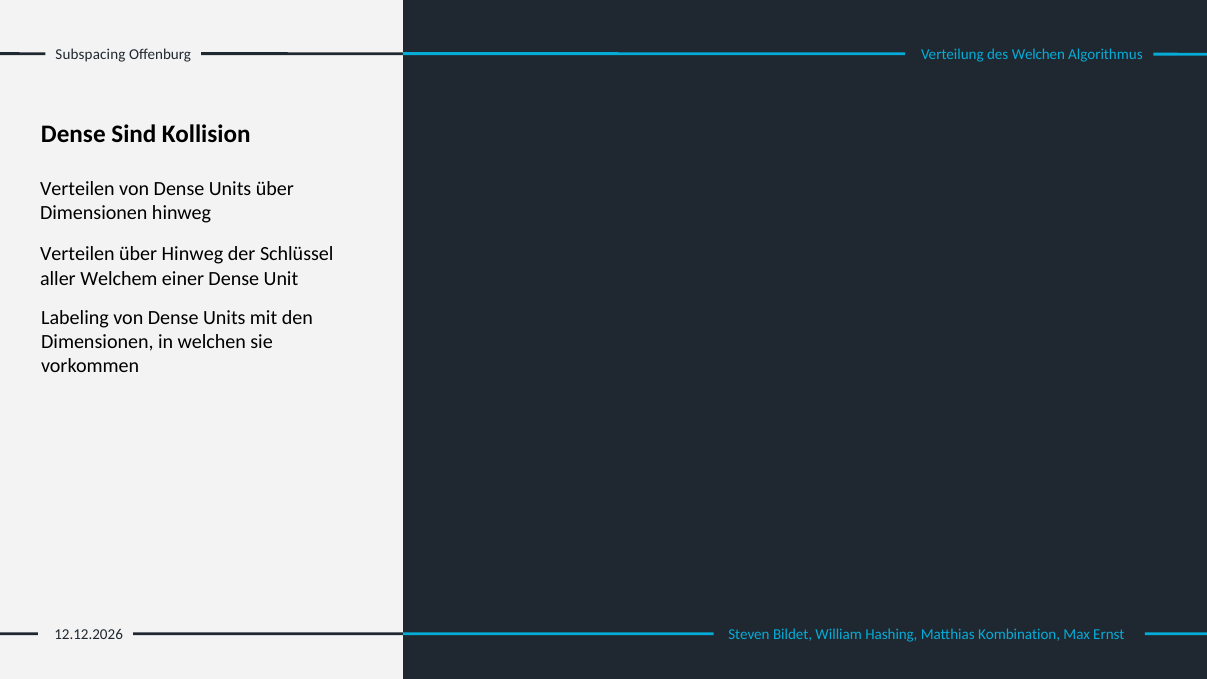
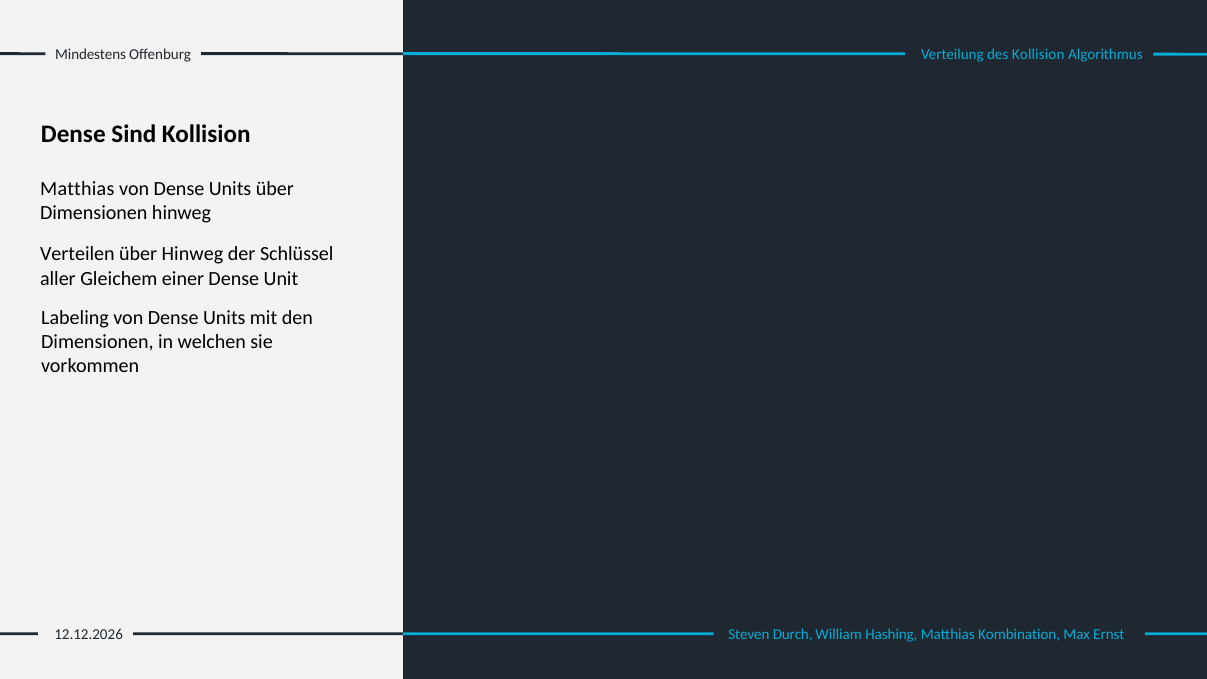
Subspacing: Subspacing -> Mindestens
des Welchen: Welchen -> Kollision
Verteilen at (77, 189): Verteilen -> Matthias
Welchem: Welchem -> Gleichem
Bildet: Bildet -> Durch
